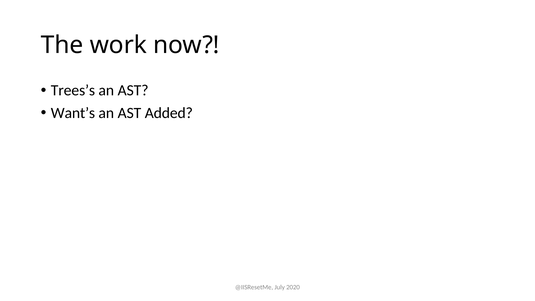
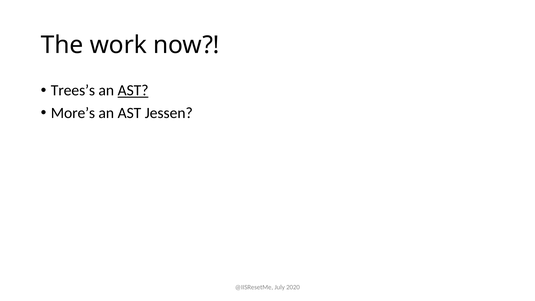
AST at (133, 90) underline: none -> present
Want’s: Want’s -> More’s
Added: Added -> Jessen
